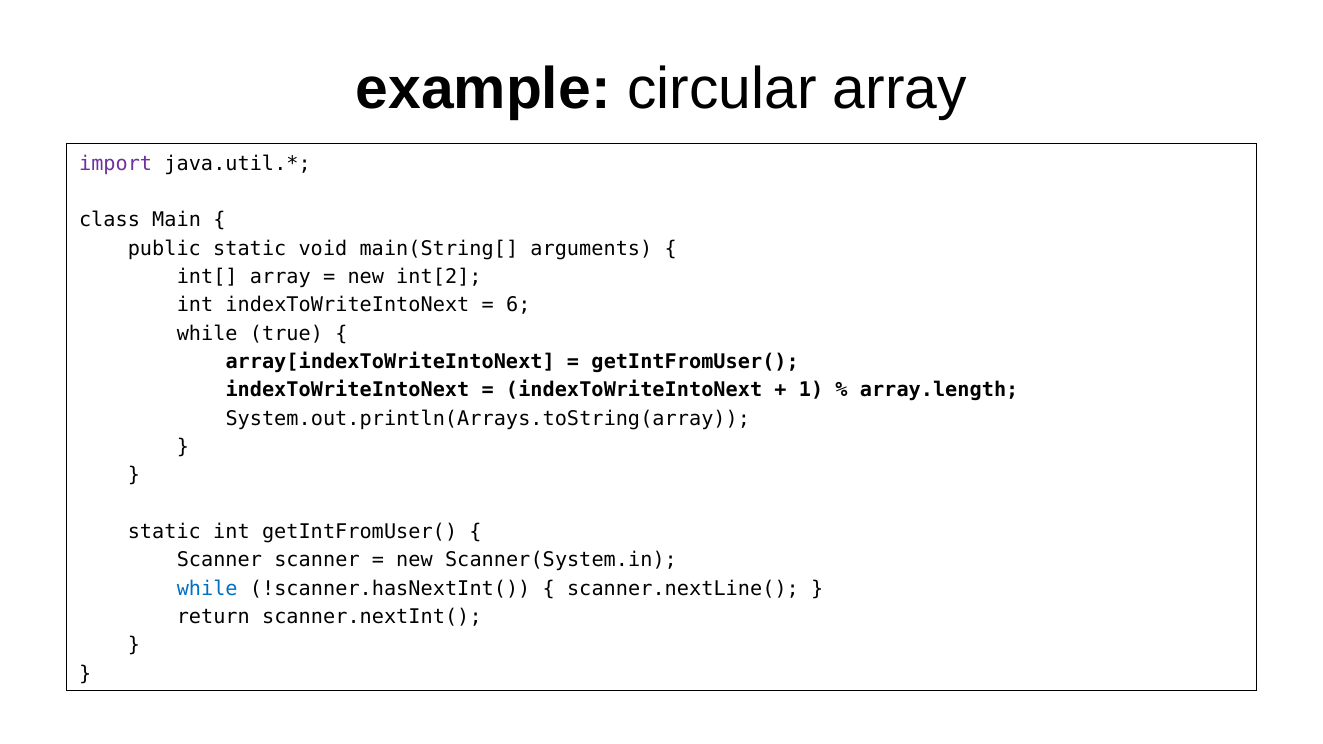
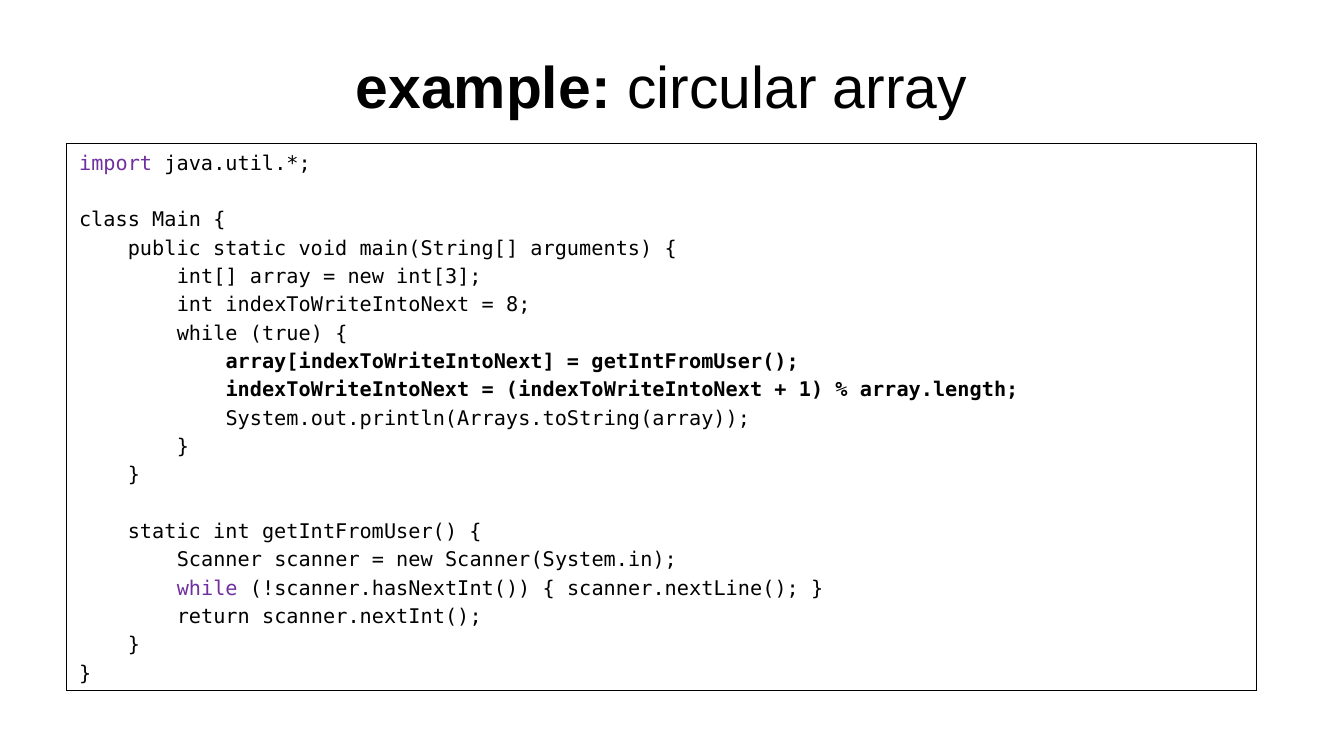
int[2: int[2 -> int[3
6: 6 -> 8
while at (207, 589) colour: blue -> purple
